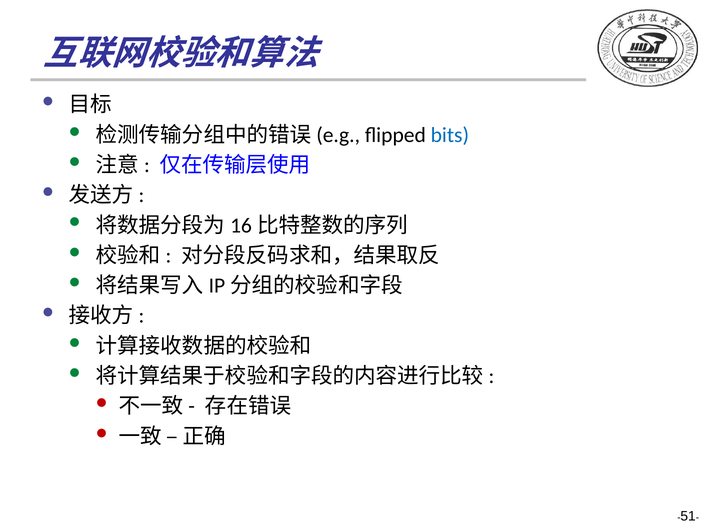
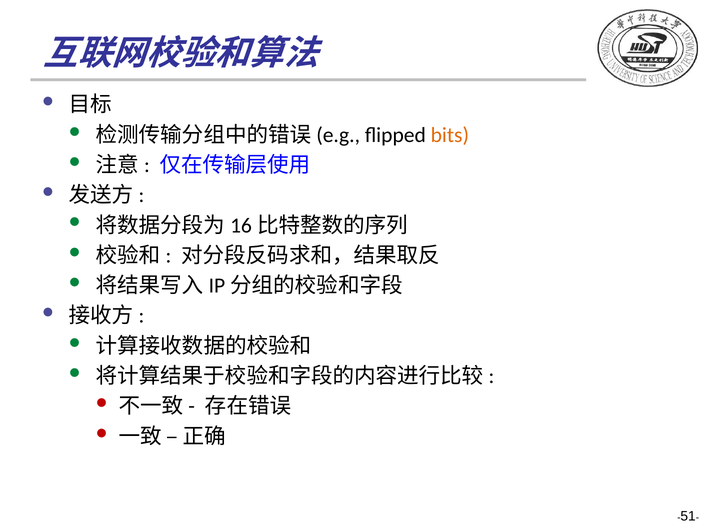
bits colour: blue -> orange
